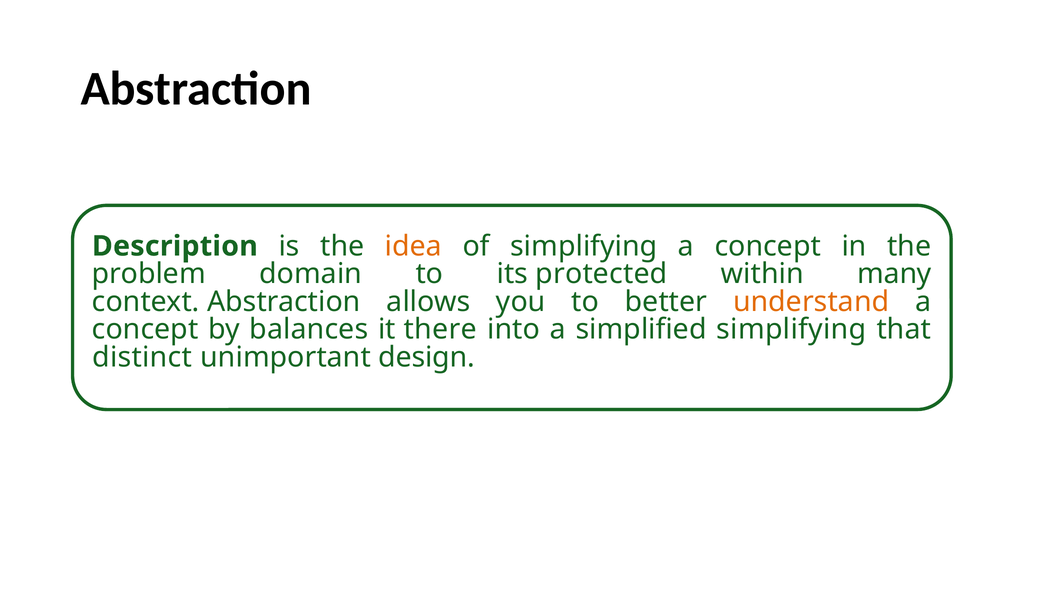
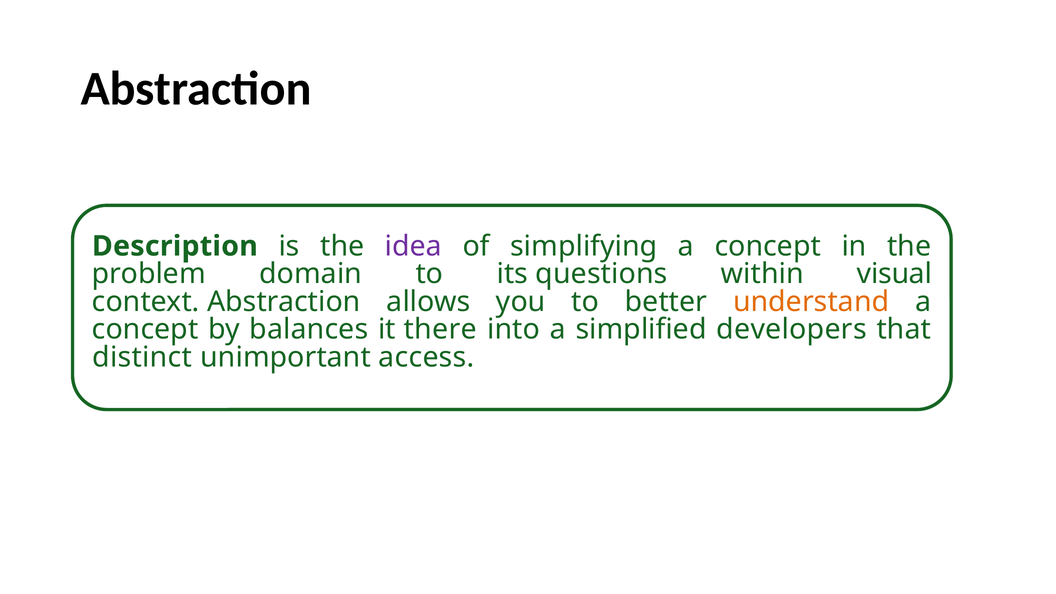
idea colour: orange -> purple
protected: protected -> questions
many: many -> visual
simplified simplifying: simplifying -> developers
design: design -> access
